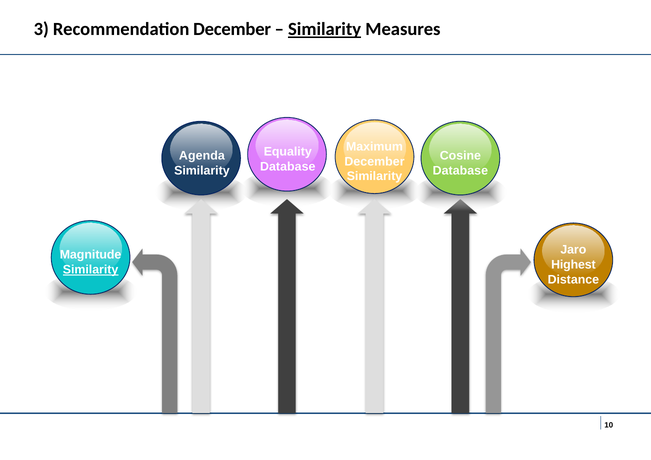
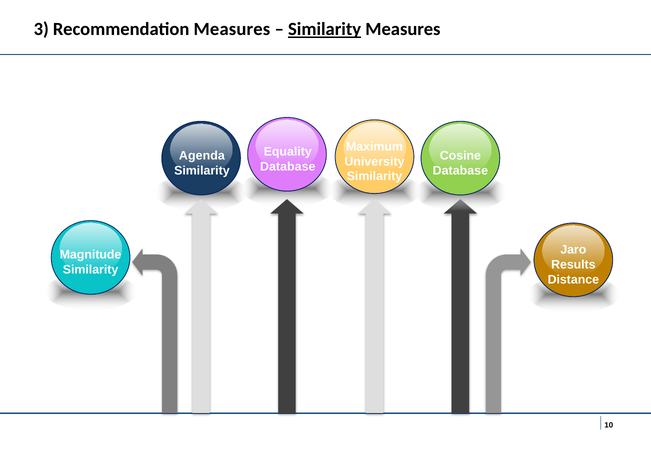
Recommendation December: December -> Measures
December at (374, 162): December -> University
Highest: Highest -> Results
Similarity at (91, 270) underline: present -> none
